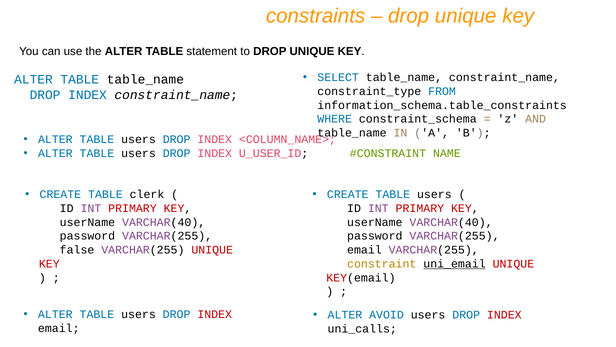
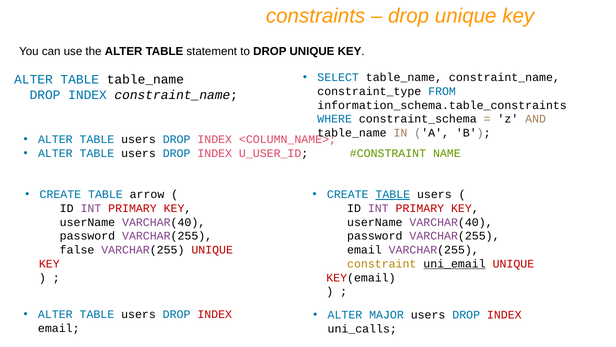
clerk: clerk -> arrow
TABLE at (393, 194) underline: none -> present
AVOID: AVOID -> MAJOR
